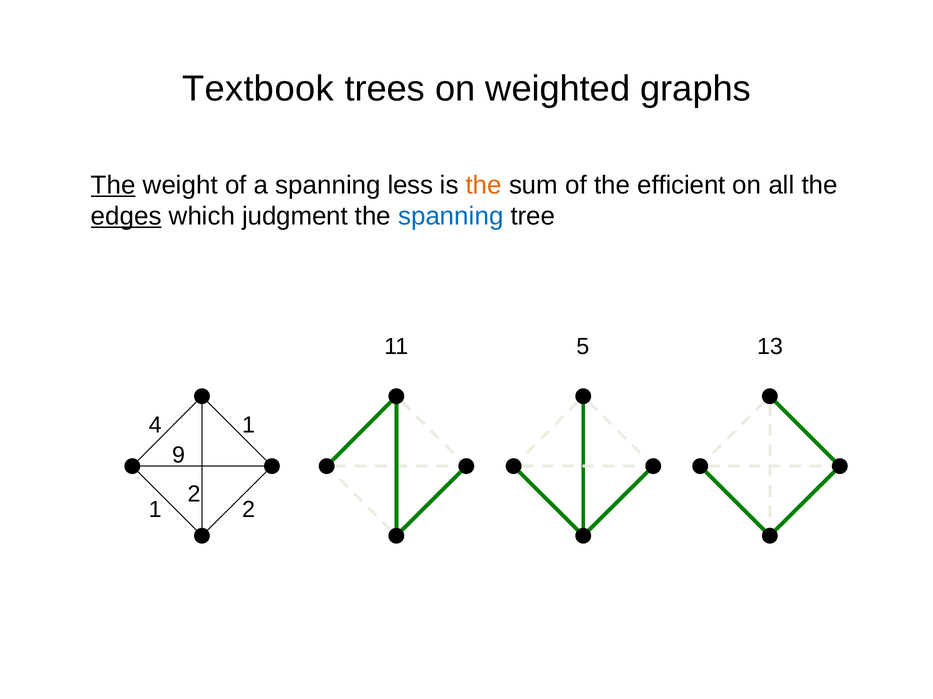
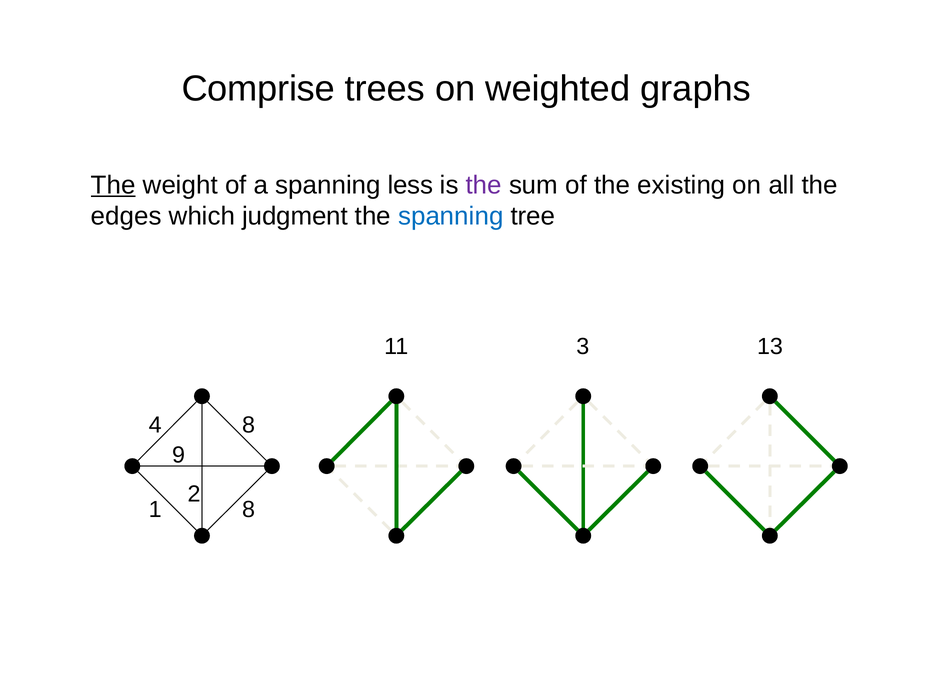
Textbook: Textbook -> Comprise
the at (484, 185) colour: orange -> purple
efficient: efficient -> existing
edges underline: present -> none
5: 5 -> 3
4 1: 1 -> 8
1 2: 2 -> 8
